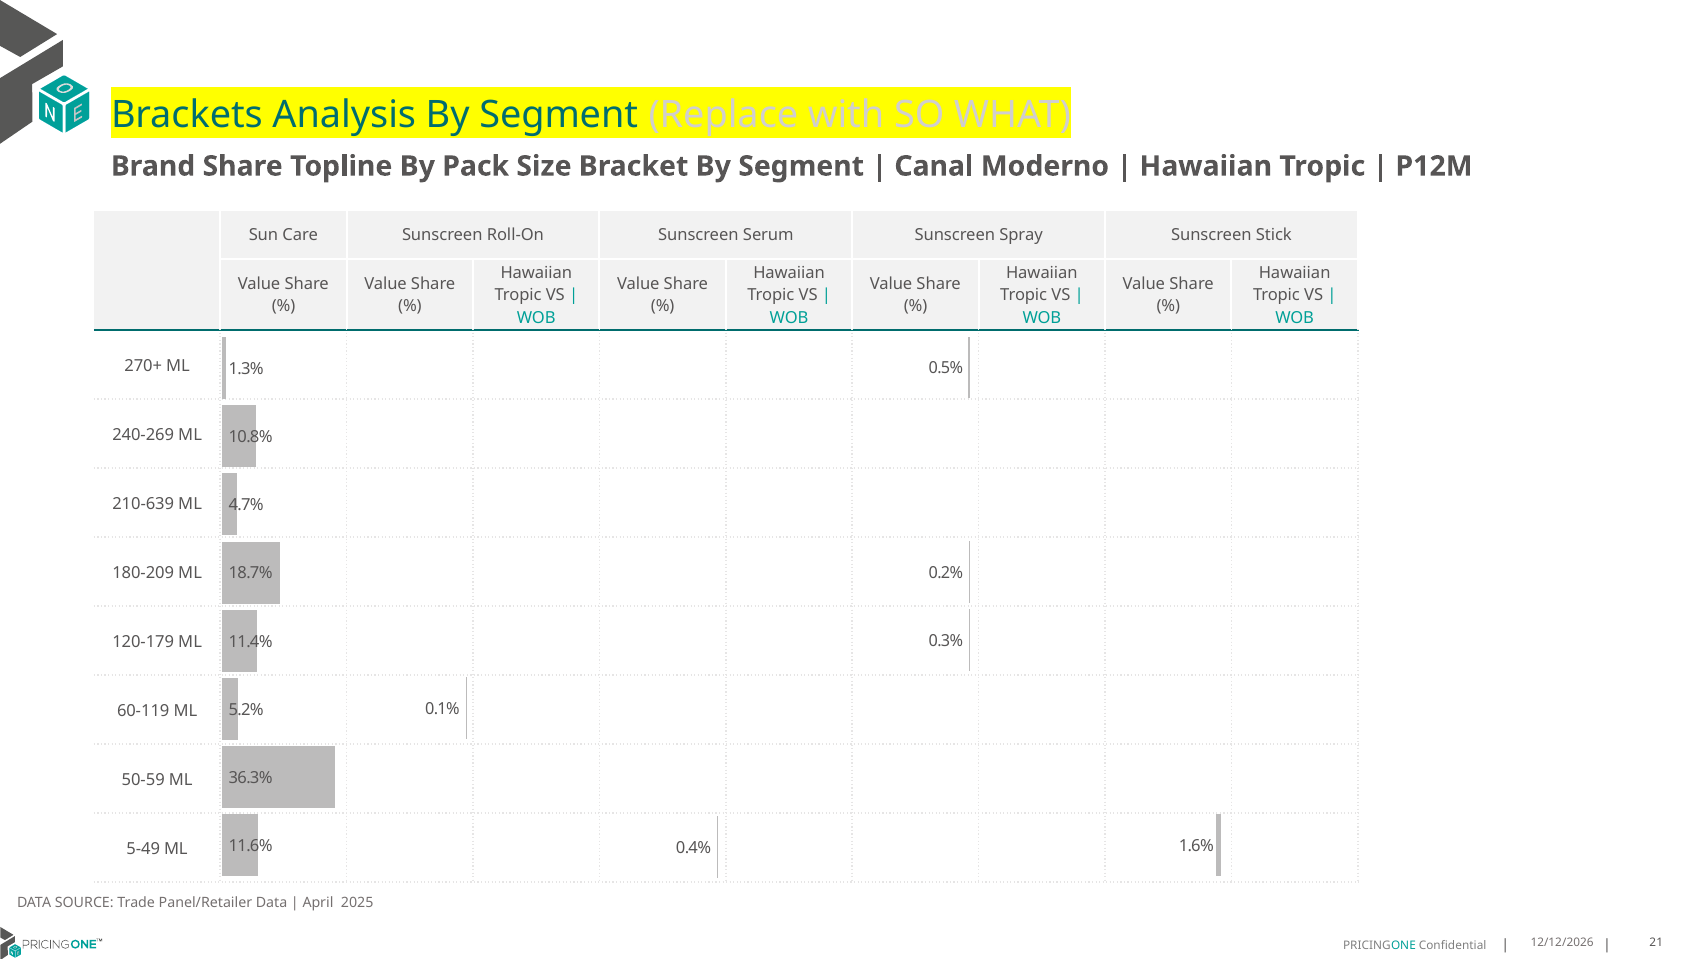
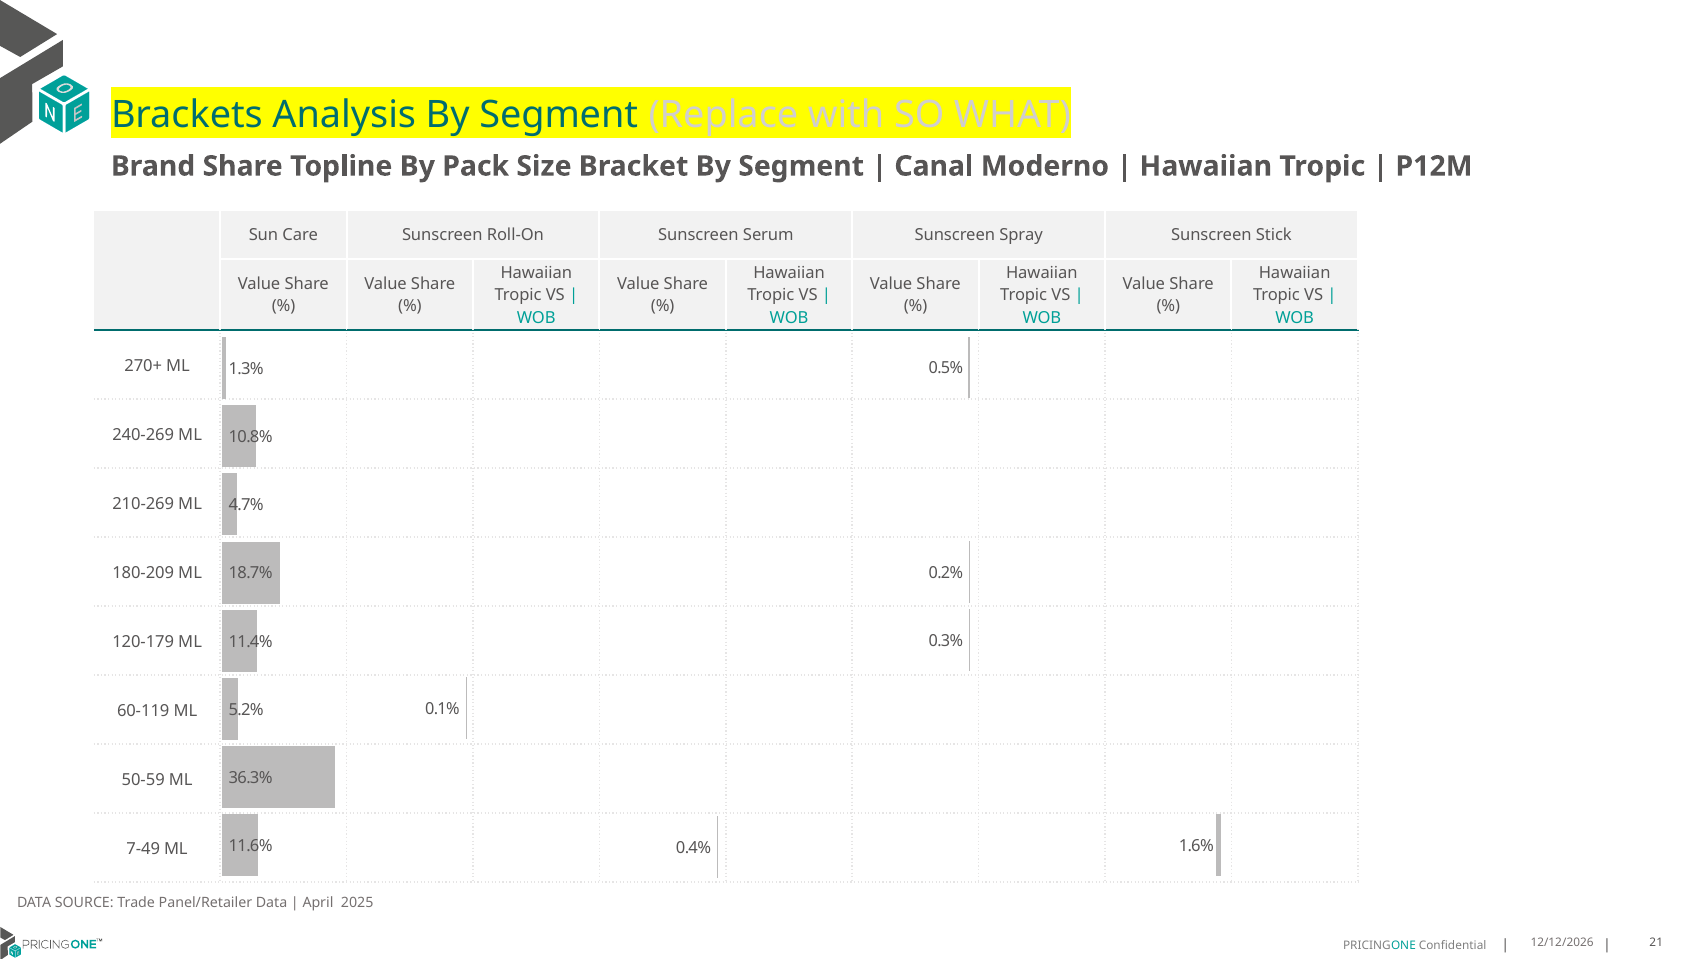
210-639: 210-639 -> 210-269
5-49: 5-49 -> 7-49
